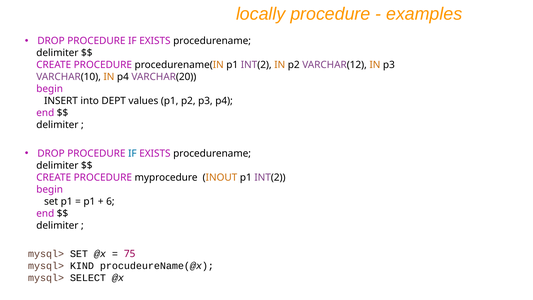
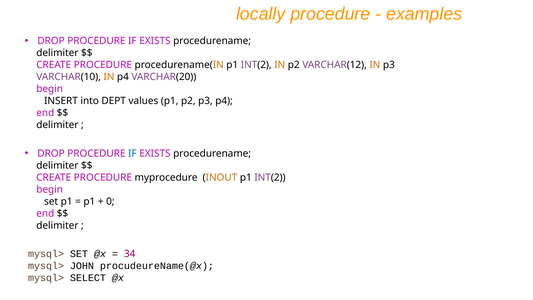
6: 6 -> 0
75: 75 -> 34
KIND: KIND -> JOHN
